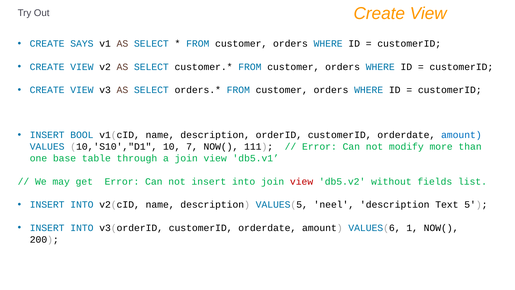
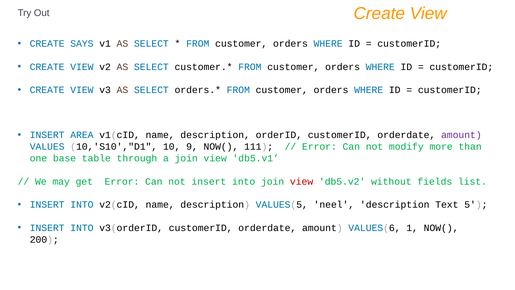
BOOL: BOOL -> AREA
amount at (461, 135) colour: blue -> purple
7: 7 -> 9
